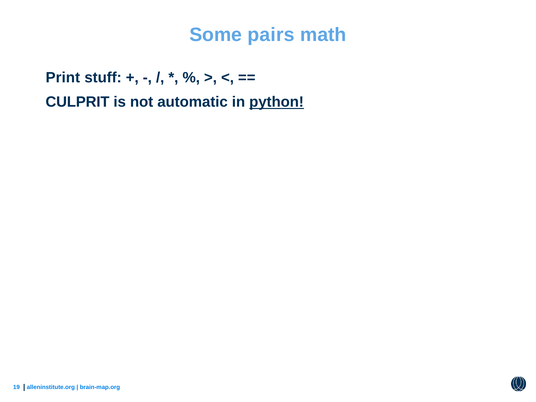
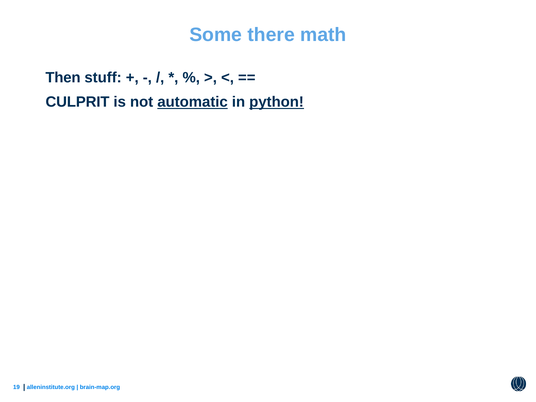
pairs: pairs -> there
Print: Print -> Then
automatic underline: none -> present
